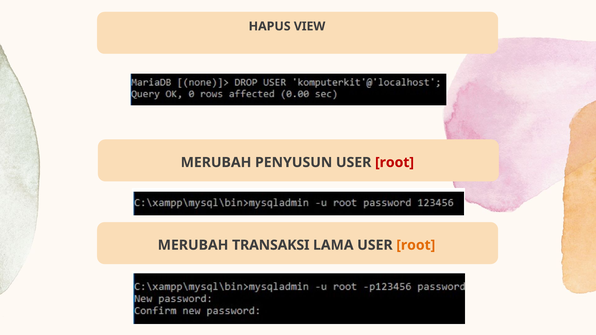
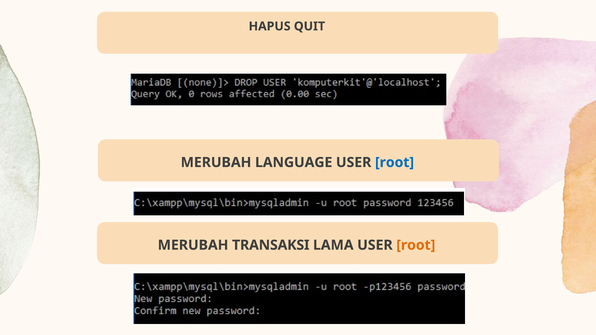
VIEW: VIEW -> QUIT
PENYUSUN: PENYUSUN -> LANGUAGE
root at (395, 163) colour: red -> blue
